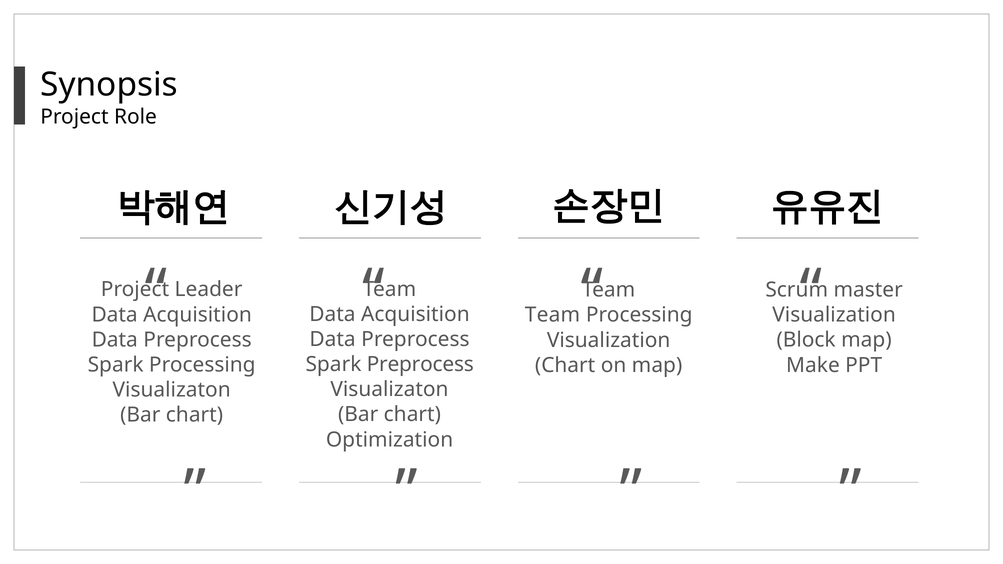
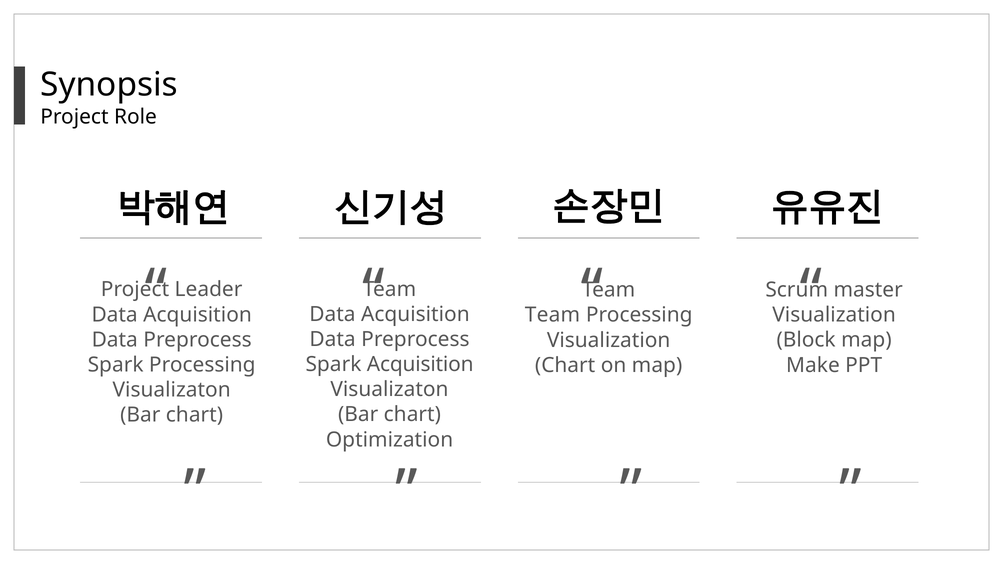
Spark Preprocess: Preprocess -> Acquisition
